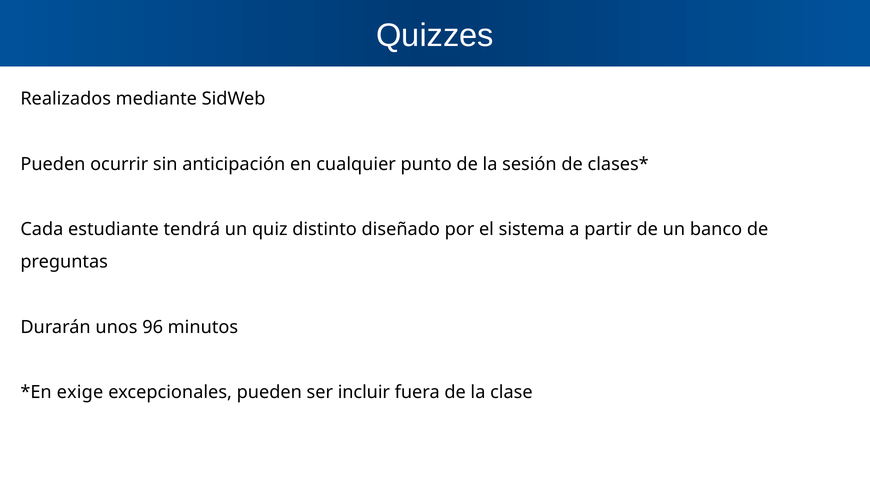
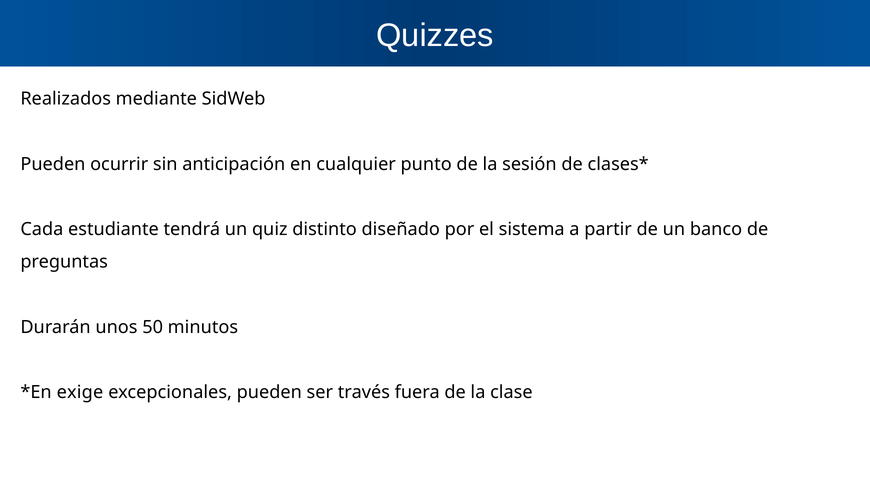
96: 96 -> 50
incluir: incluir -> través
